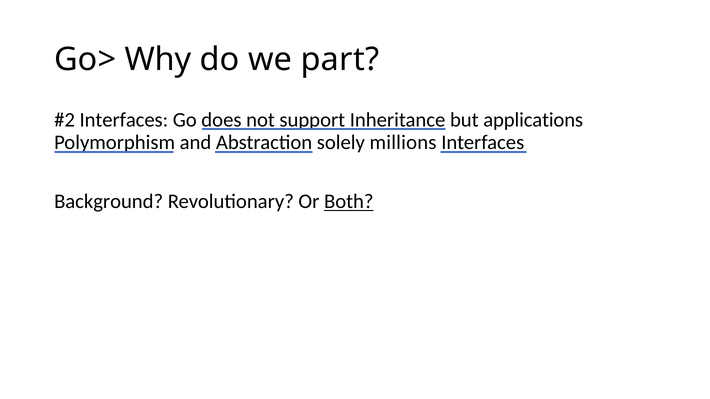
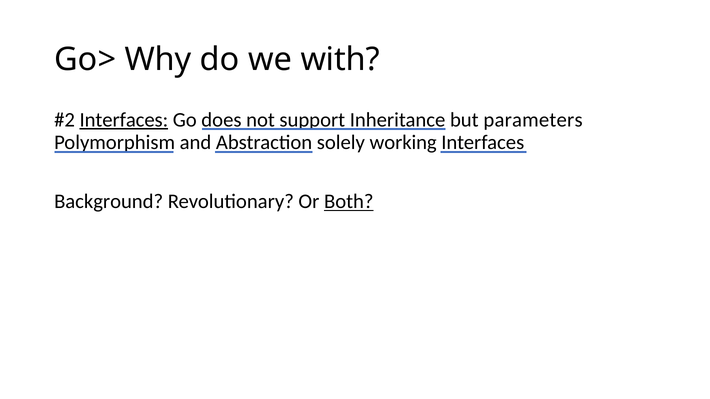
part: part -> with
Interfaces at (124, 120) underline: none -> present
applications: applications -> parameters
millions: millions -> working
